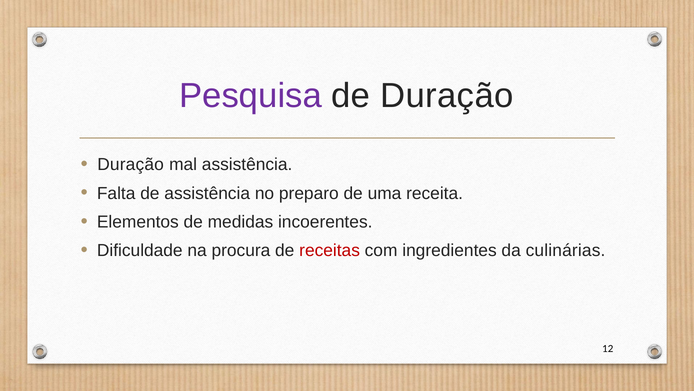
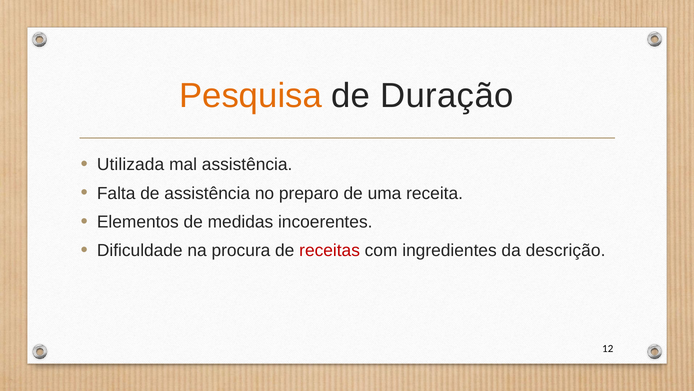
Pesquisa colour: purple -> orange
Duração at (131, 164): Duração -> Utilizada
culinárias: culinárias -> descrição
